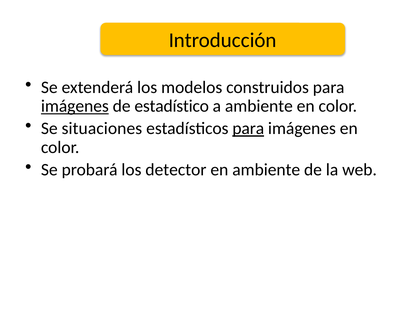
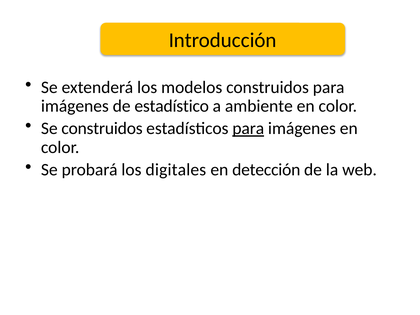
imágenes at (75, 106) underline: present -> none
Se situaciones: situaciones -> construidos
detector: detector -> digitales
en ambiente: ambiente -> detección
